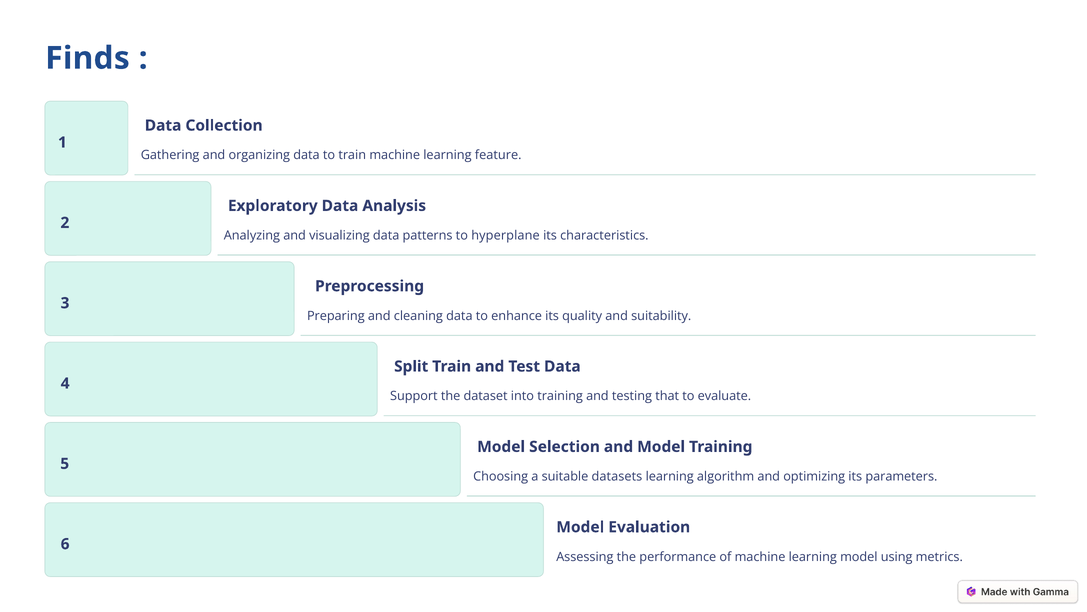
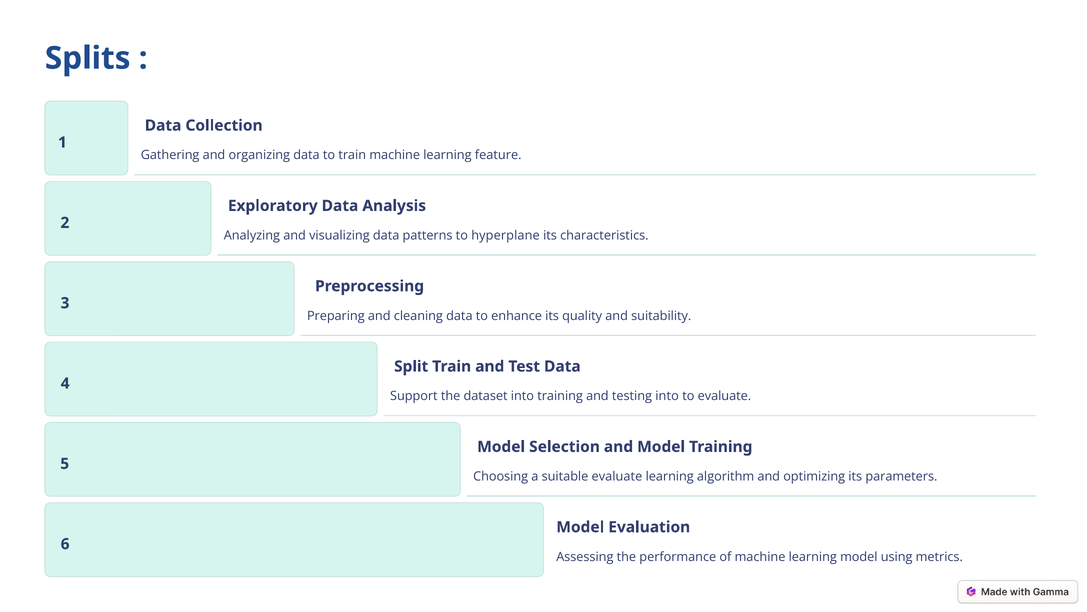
Finds: Finds -> Splits
testing that: that -> into
suitable datasets: datasets -> evaluate
